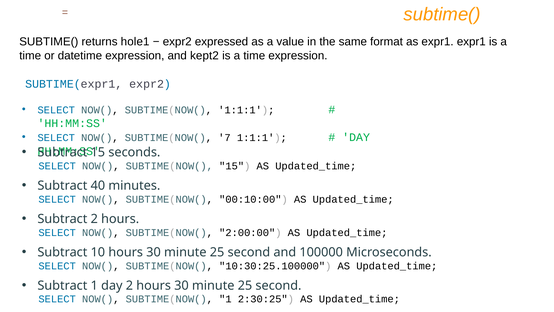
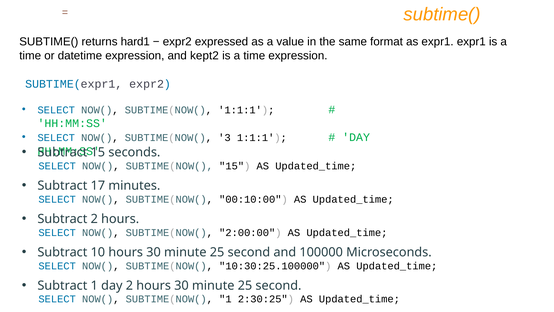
hole1: hole1 -> hard1
7: 7 -> 3
40: 40 -> 17
